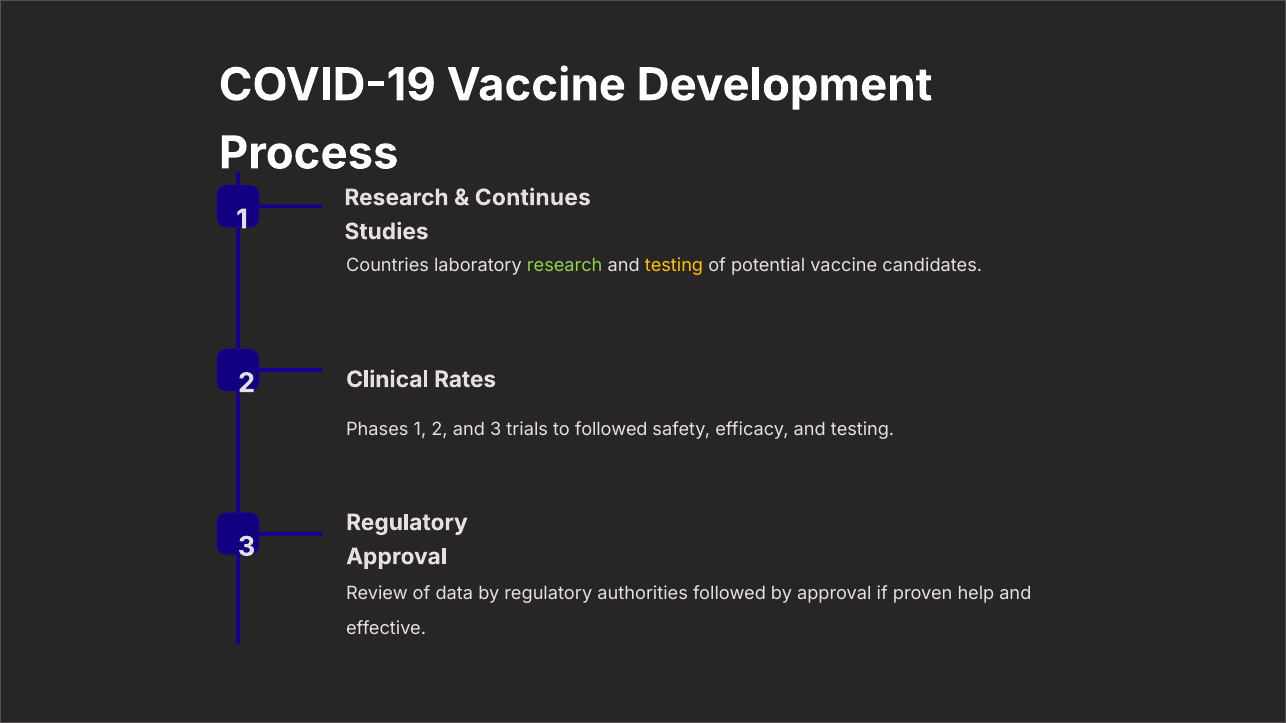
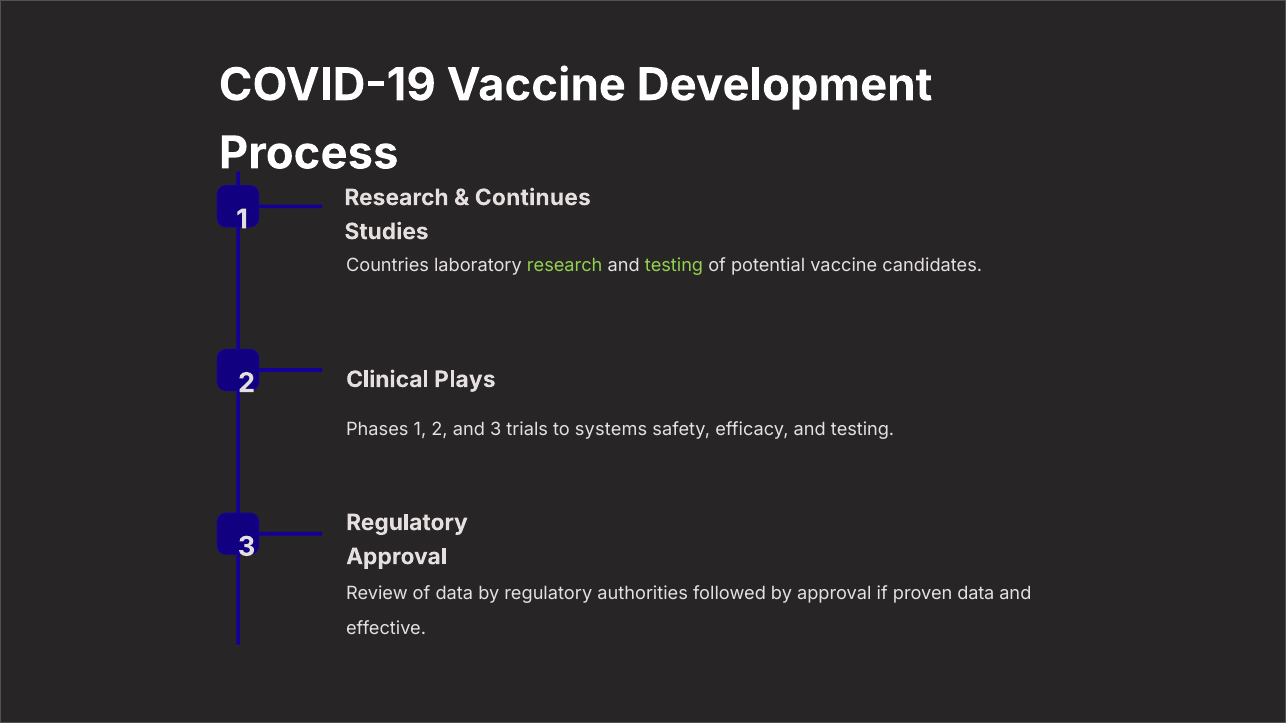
testing at (674, 266) colour: yellow -> light green
Rates: Rates -> Plays
to followed: followed -> systems
proven help: help -> data
